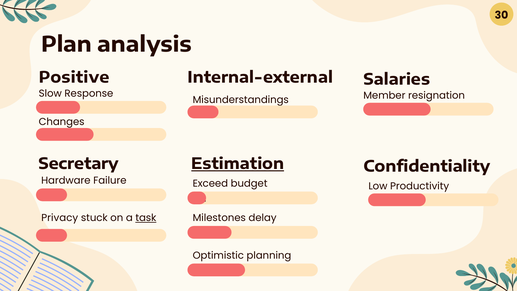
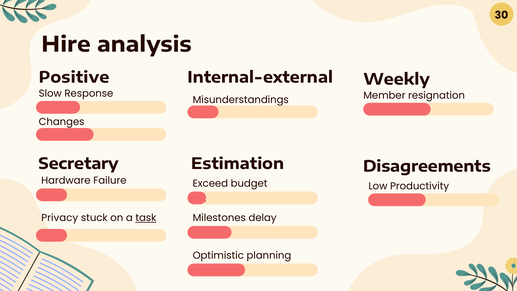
Plan: Plan -> Hire
Salaries: Salaries -> Weekly
Estimation underline: present -> none
Confidentiality: Confidentiality -> Disagreements
